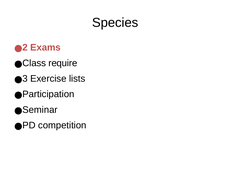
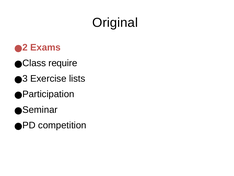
Species: Species -> Original
